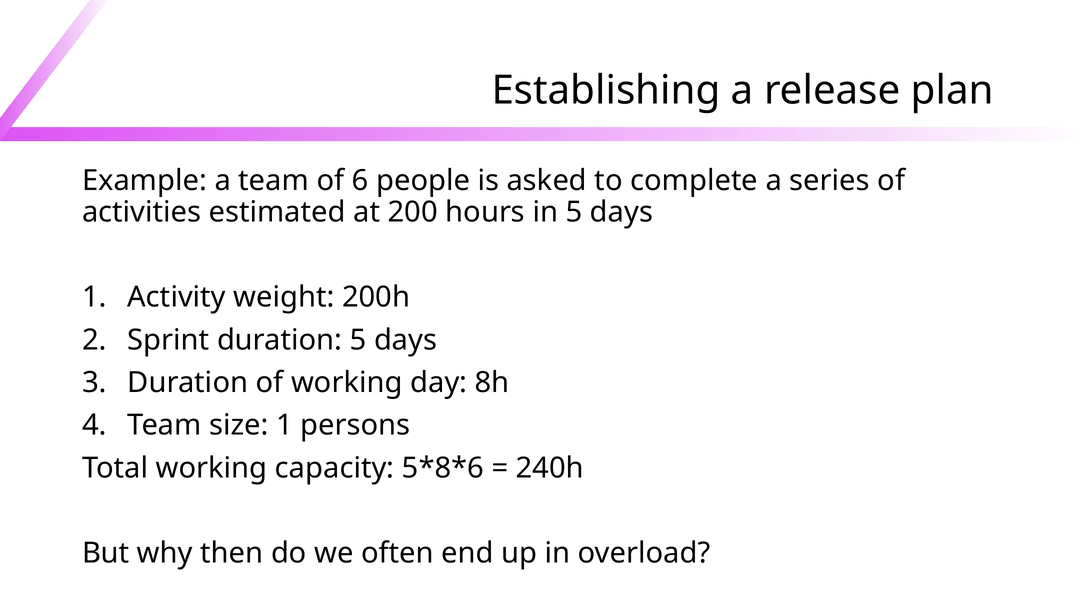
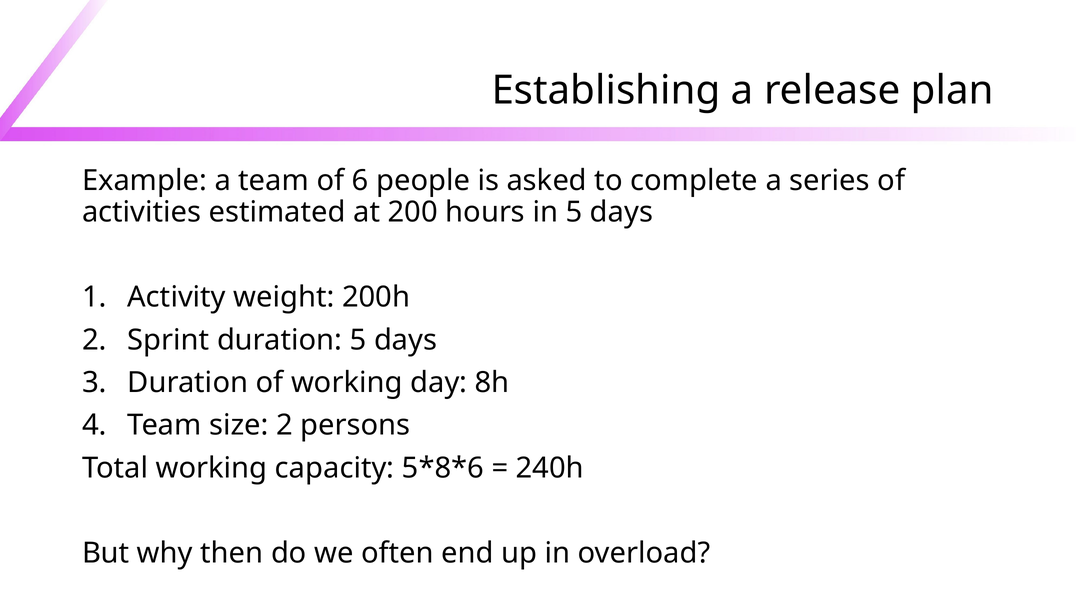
size 1: 1 -> 2
